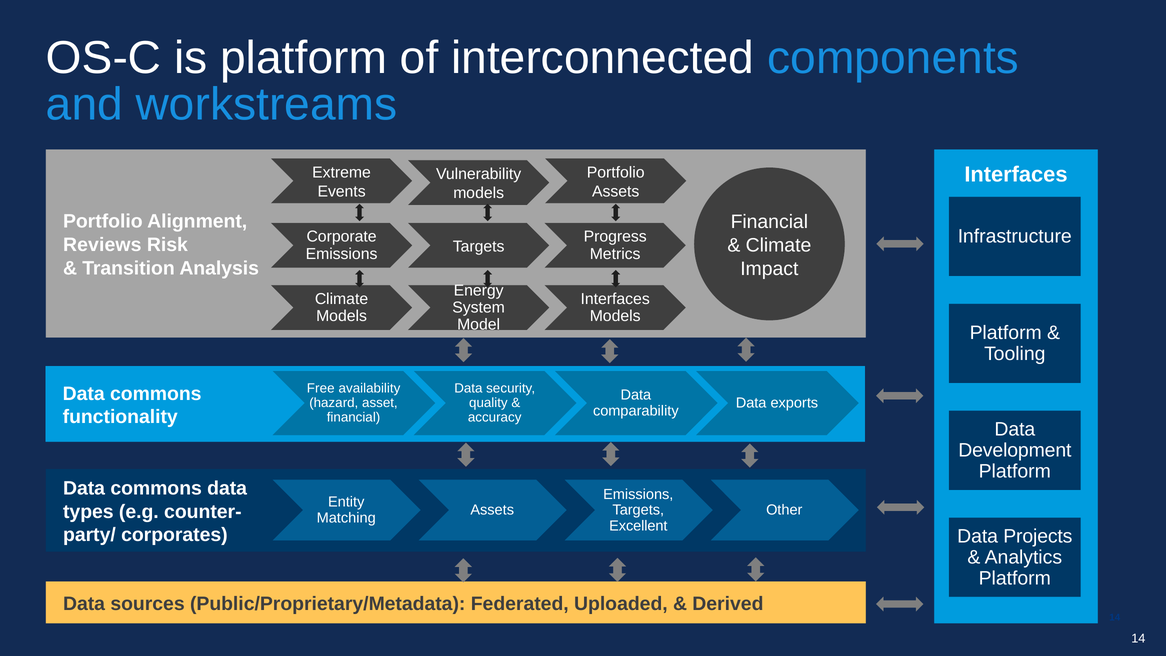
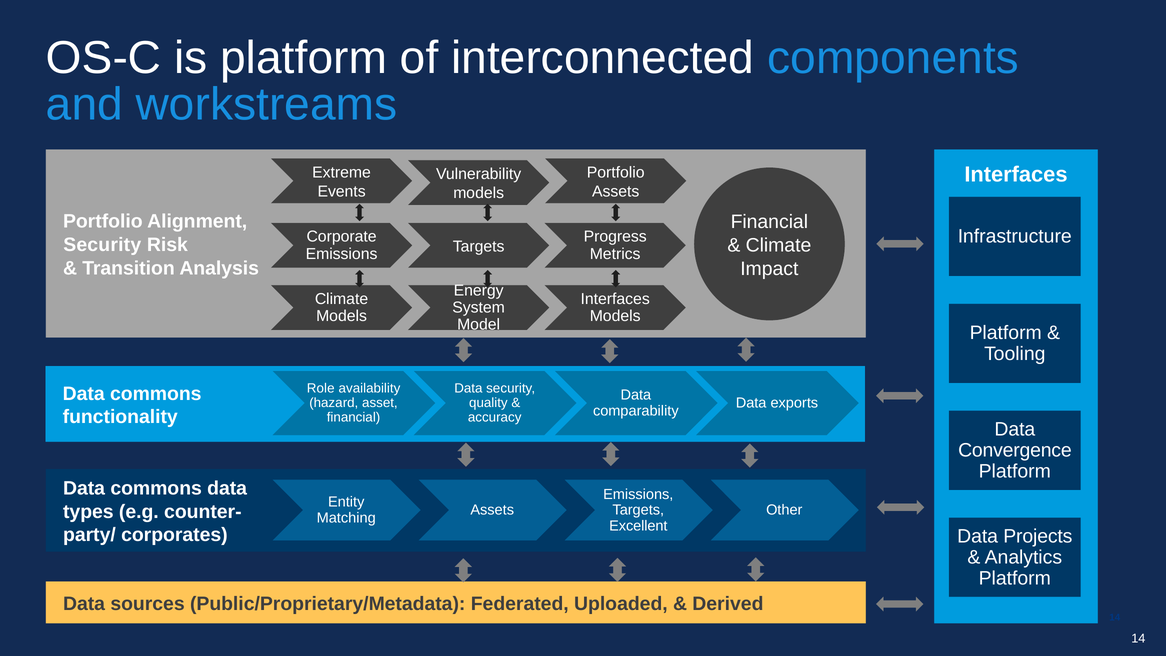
Reviews at (102, 245): Reviews -> Security
Free: Free -> Role
Development: Development -> Convergence
